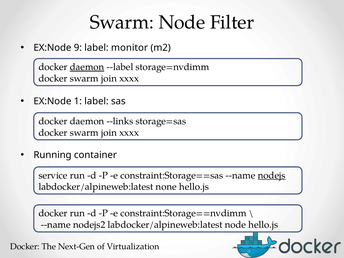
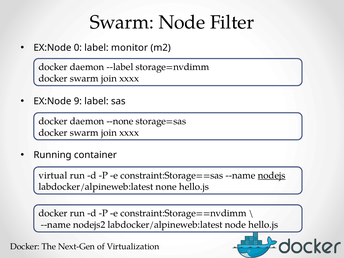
9: 9 -> 0
daemon at (87, 67) underline: present -> none
1: 1 -> 9
--links: --links -> --none
service: service -> virtual
